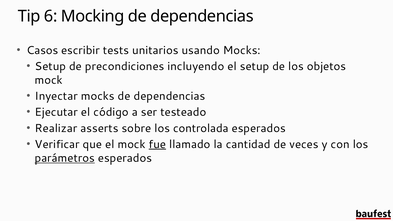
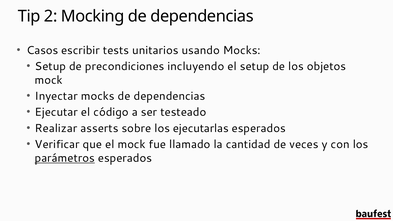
6: 6 -> 2
controlada: controlada -> ejecutarlas
fue underline: present -> none
